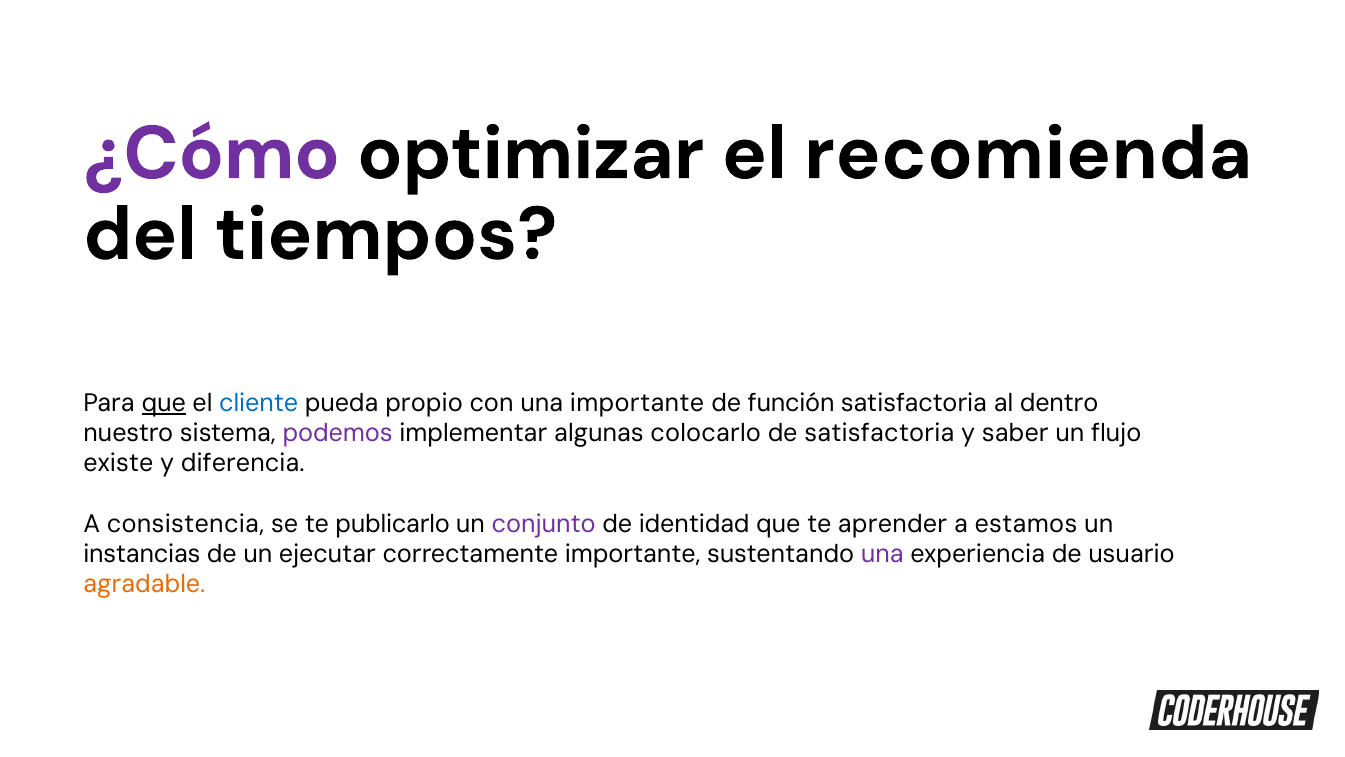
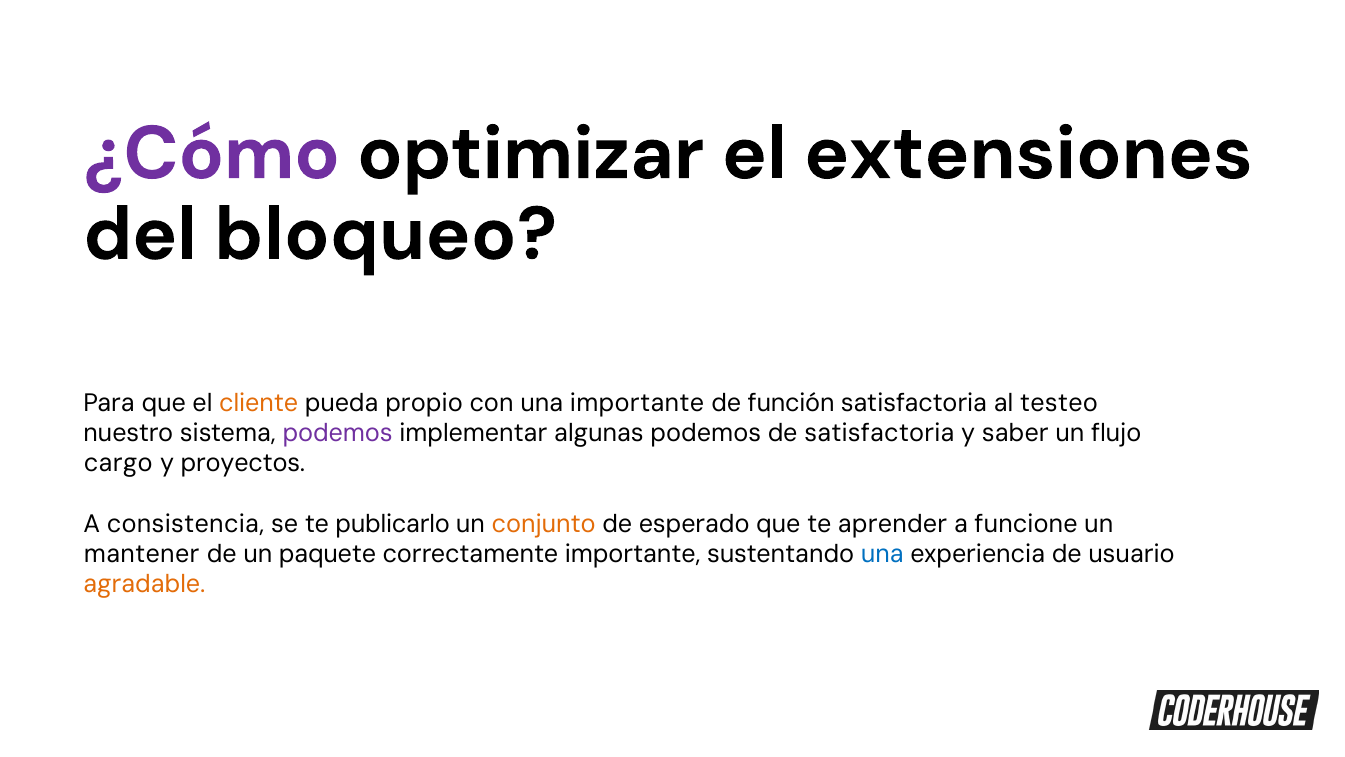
recomienda: recomienda -> extensiones
tiempos: tiempos -> bloqueo
que at (164, 403) underline: present -> none
cliente colour: blue -> orange
dentro: dentro -> testeo
algunas colocarlo: colocarlo -> podemos
existe: existe -> cargo
diferencia: diferencia -> proyectos
conjunto colour: purple -> orange
identidad: identidad -> esperado
estamos: estamos -> funcione
instancias: instancias -> mantener
ejecutar: ejecutar -> paquete
una at (882, 554) colour: purple -> blue
